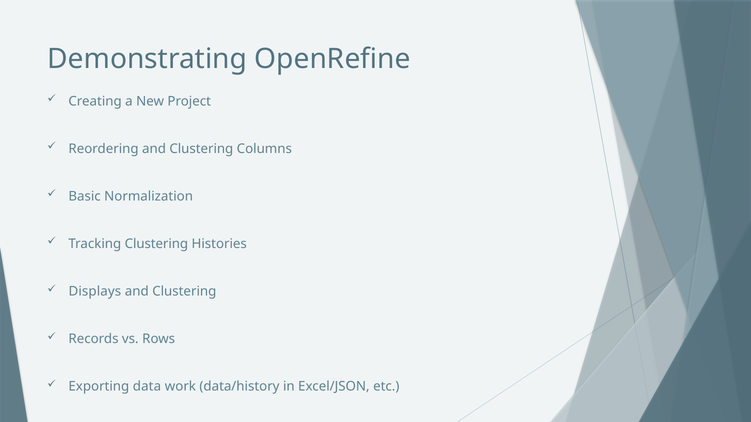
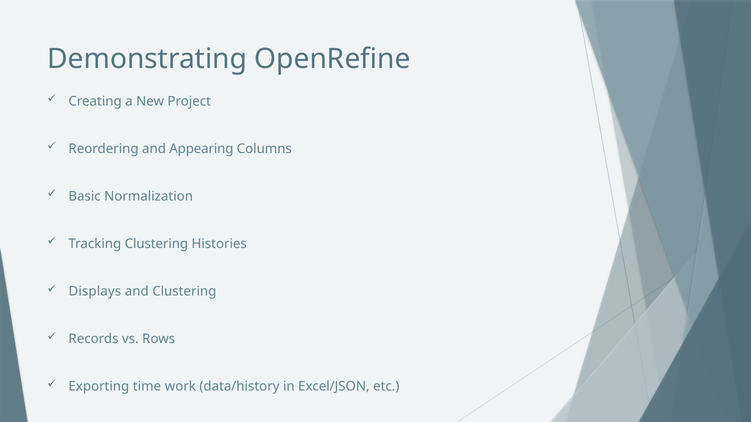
Reordering and Clustering: Clustering -> Appearing
data: data -> time
